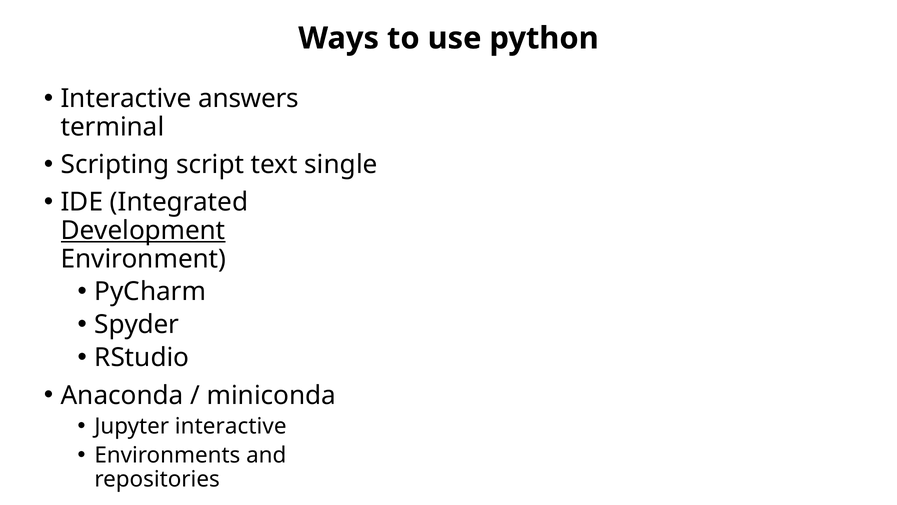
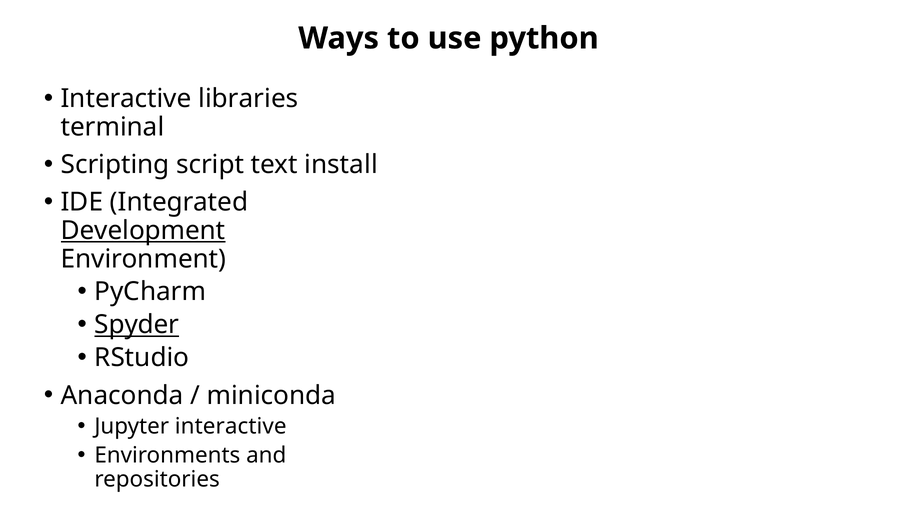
answers: answers -> libraries
single: single -> install
Spyder underline: none -> present
